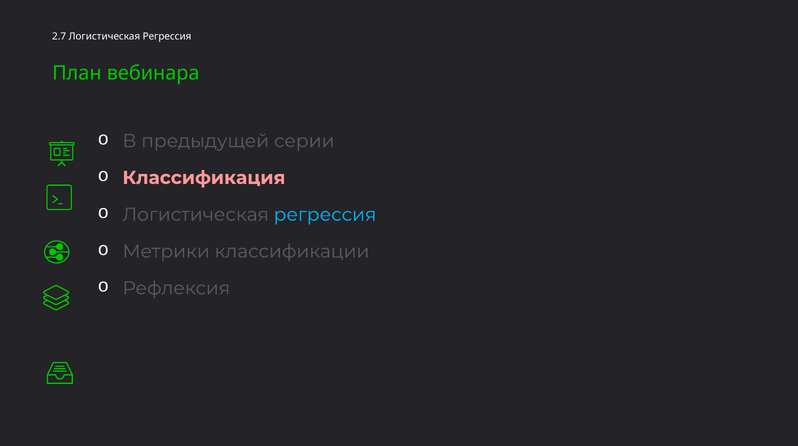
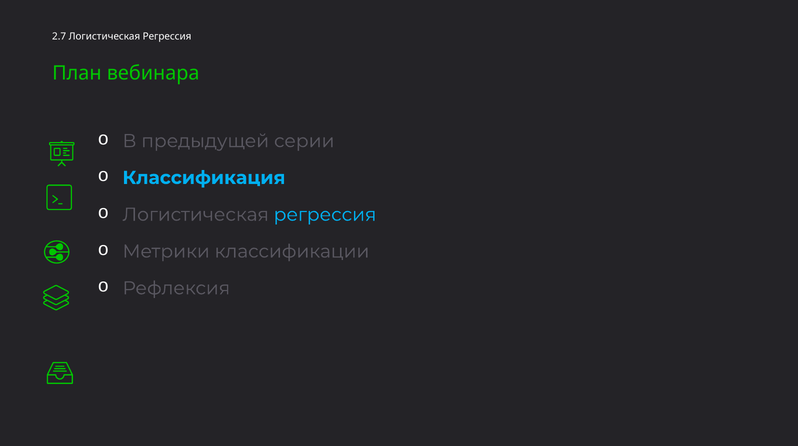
Классификация colour: pink -> light blue
